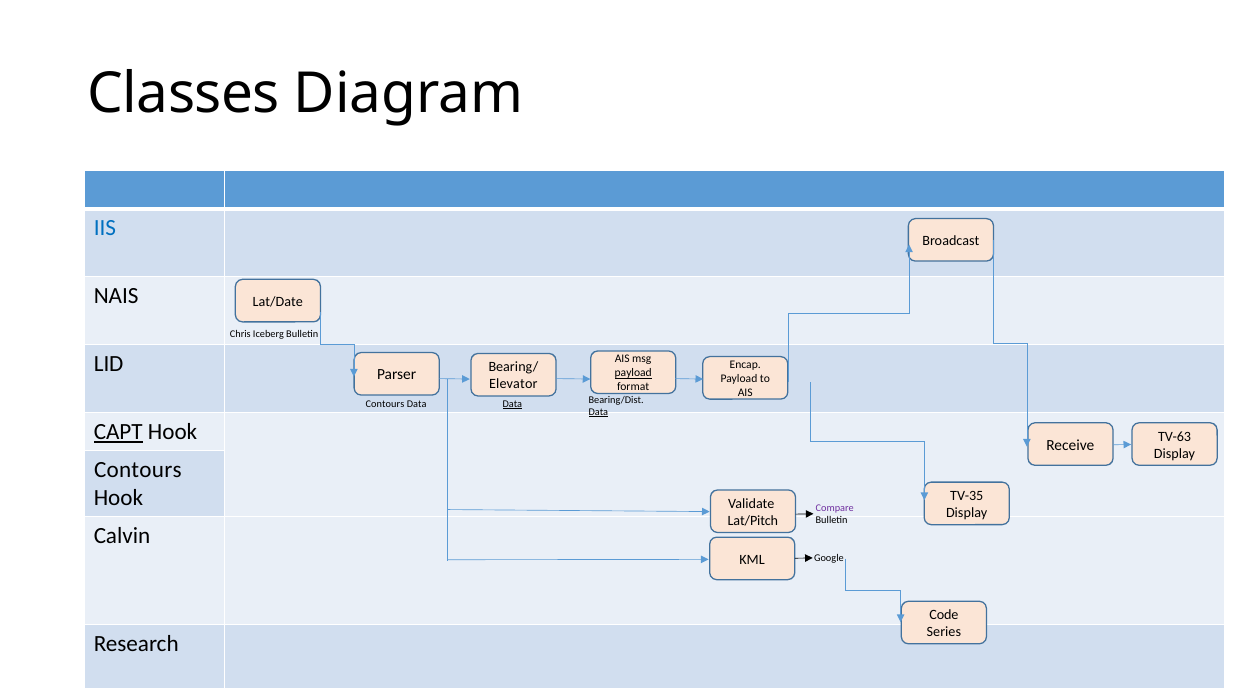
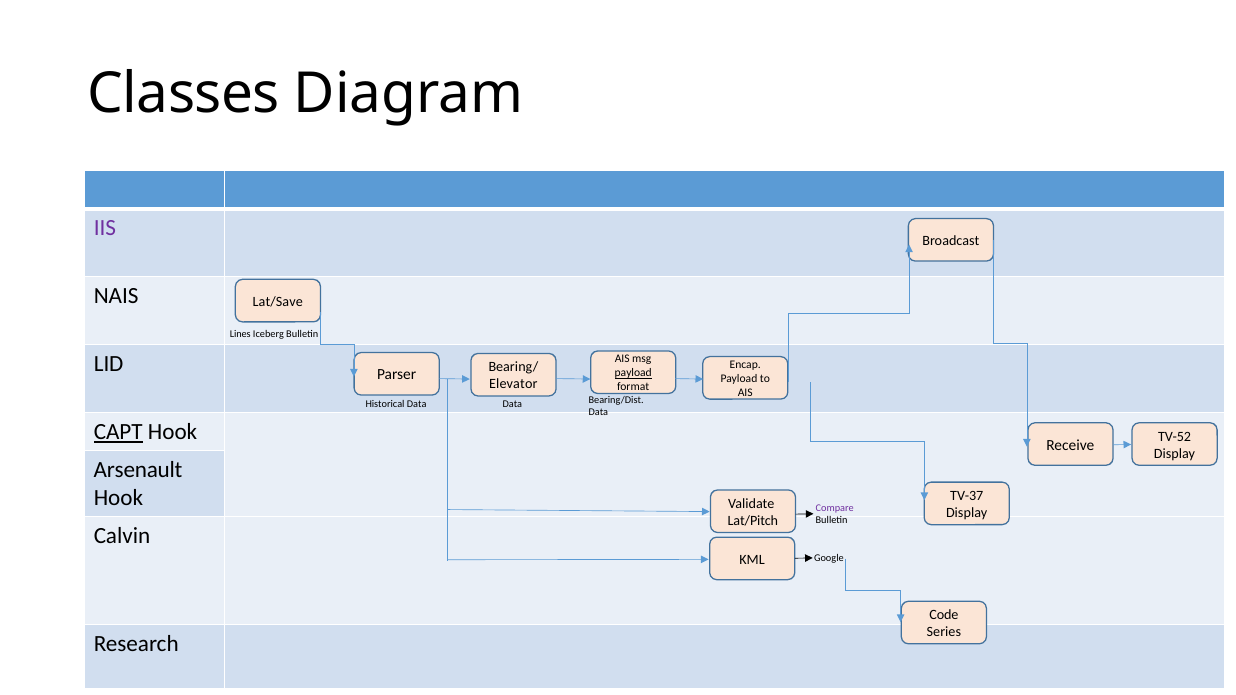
IIS colour: blue -> purple
Lat/Date: Lat/Date -> Lat/Save
Chris: Chris -> Lines
Contours at (385, 404): Contours -> Historical
Data at (512, 404) underline: present -> none
Data at (598, 412) underline: present -> none
TV-63: TV-63 -> TV-52
Contours at (138, 470): Contours -> Arsenault
TV-35: TV-35 -> TV-37
